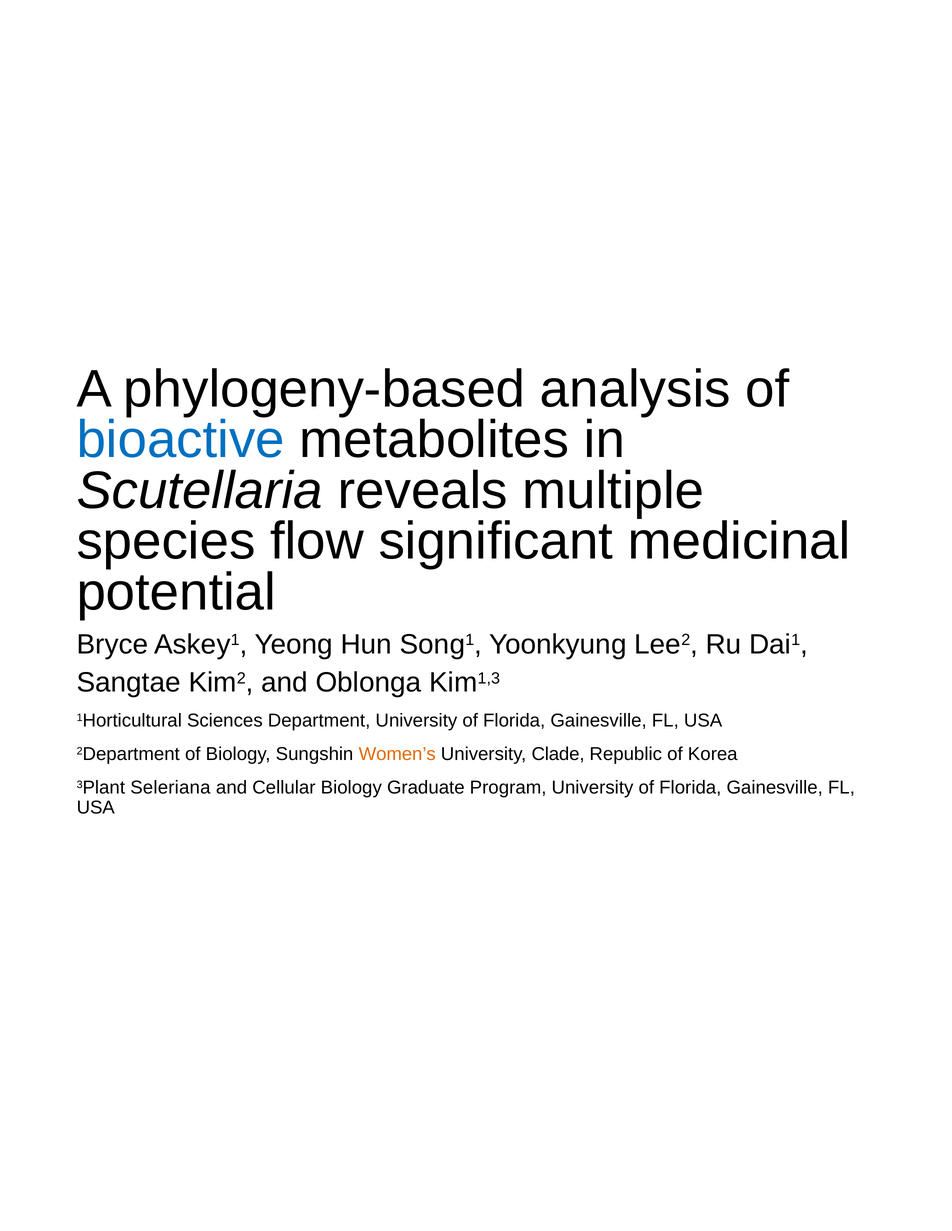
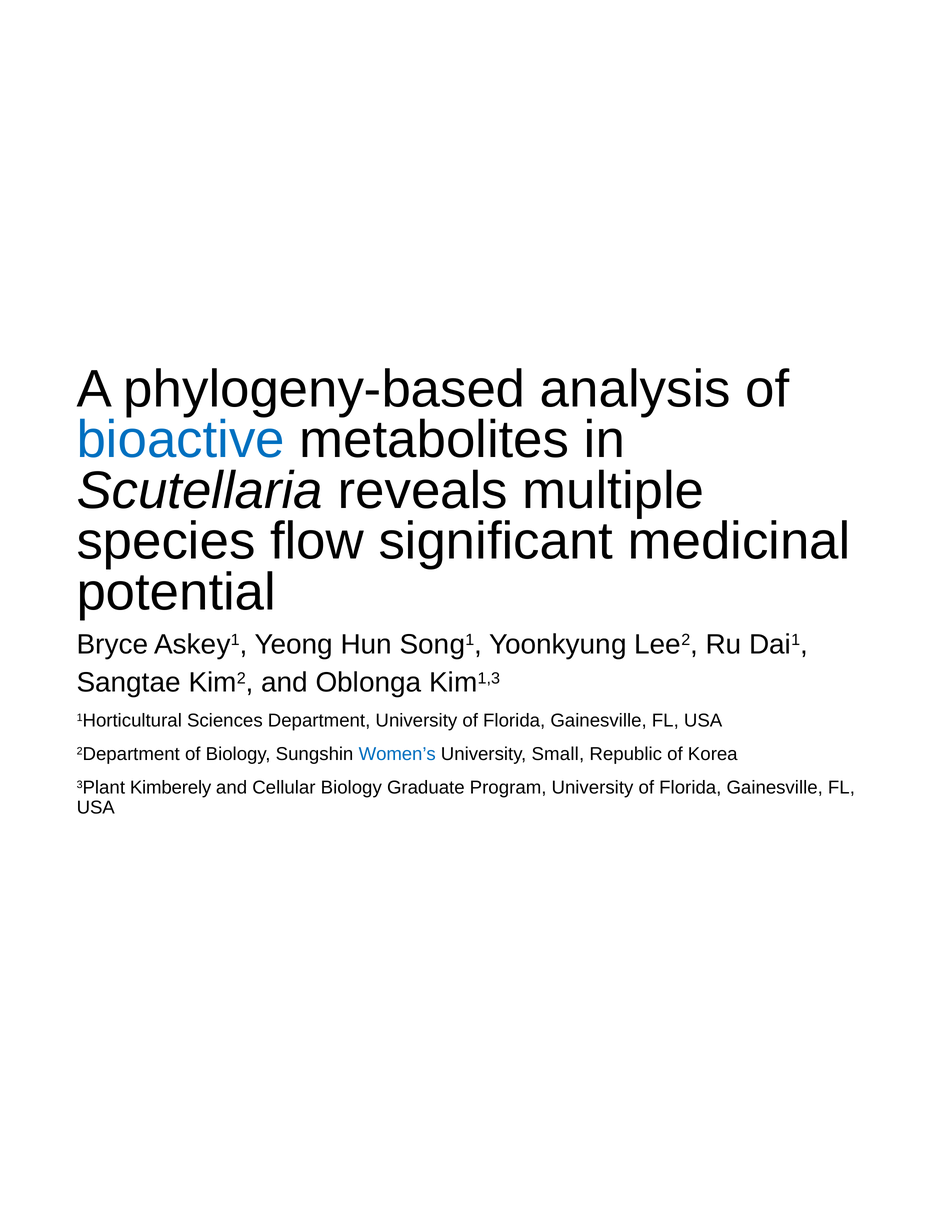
Women’s colour: orange -> blue
Clade: Clade -> Small
Seleriana: Seleriana -> Kimberely
